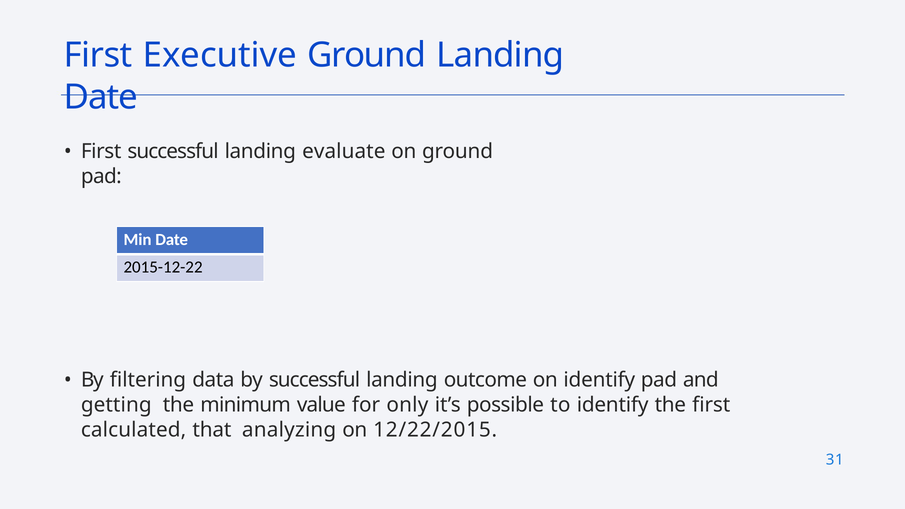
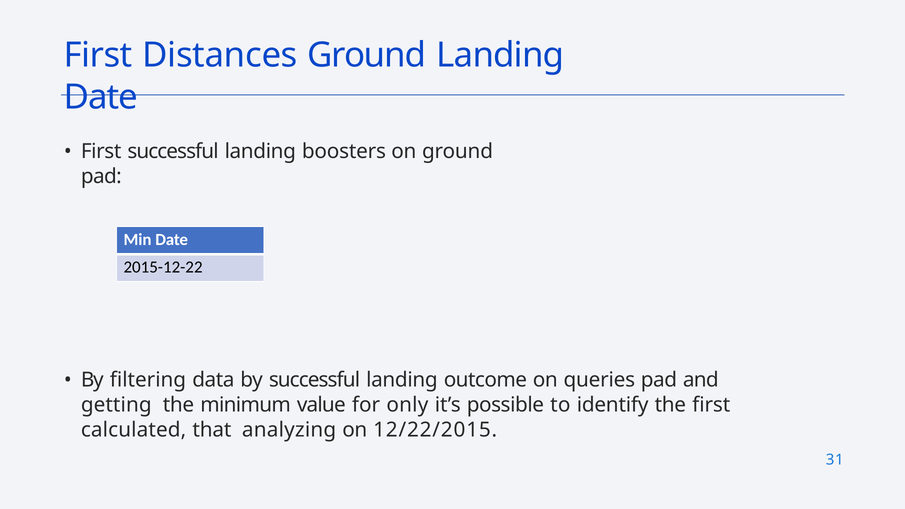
Executive: Executive -> Distances
evaluate: evaluate -> boosters
on identify: identify -> queries
